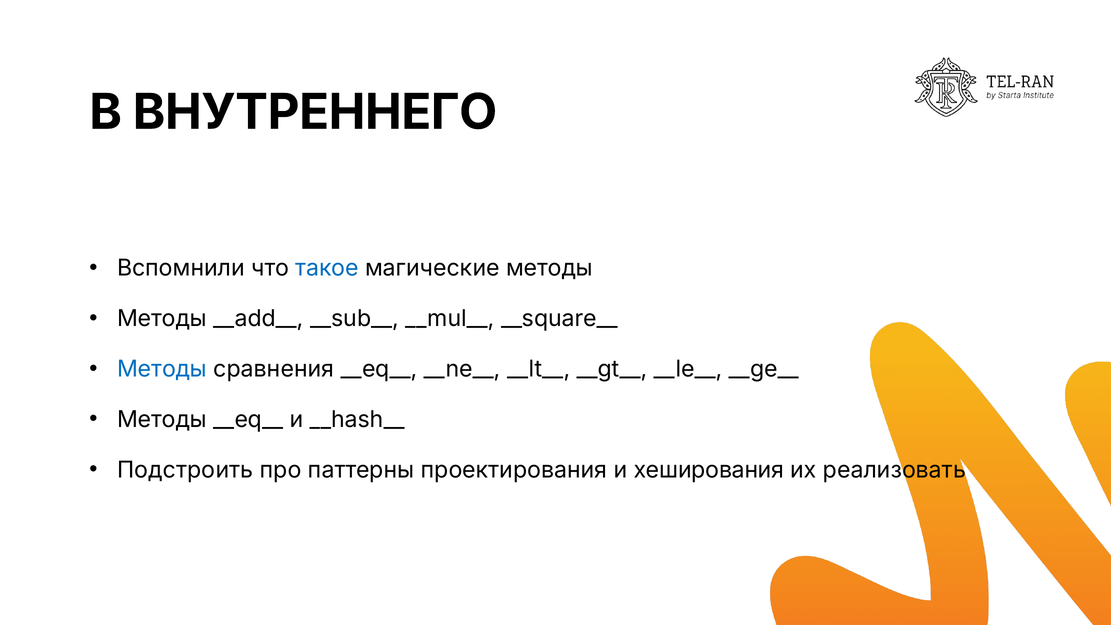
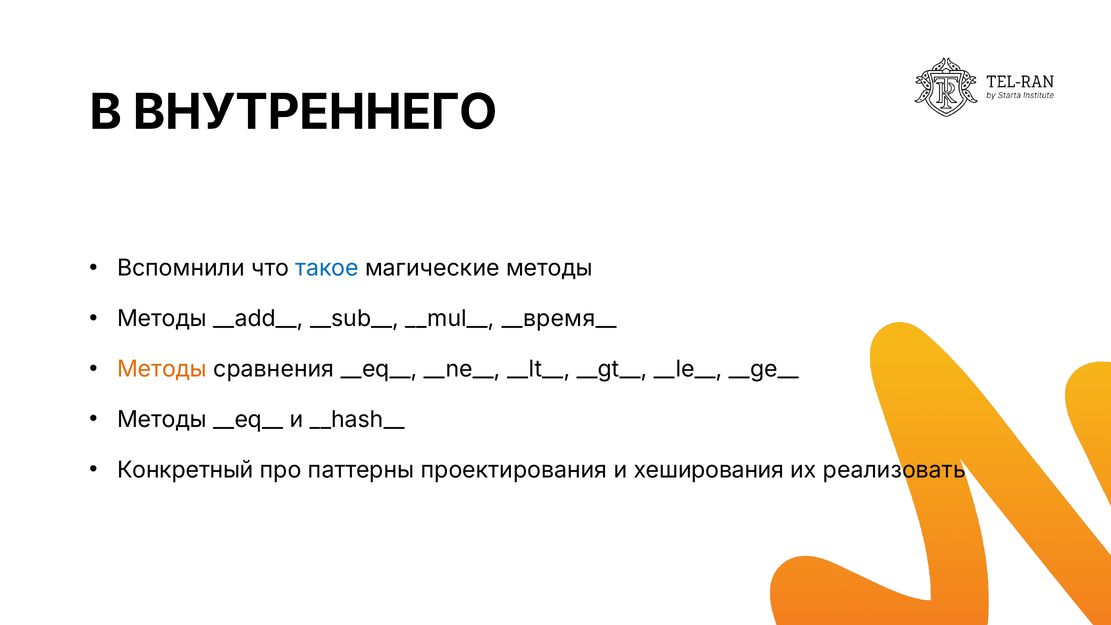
__square__: __square__ -> __время__
Методы at (162, 369) colour: blue -> orange
Подстроить: Подстроить -> Конкретный
